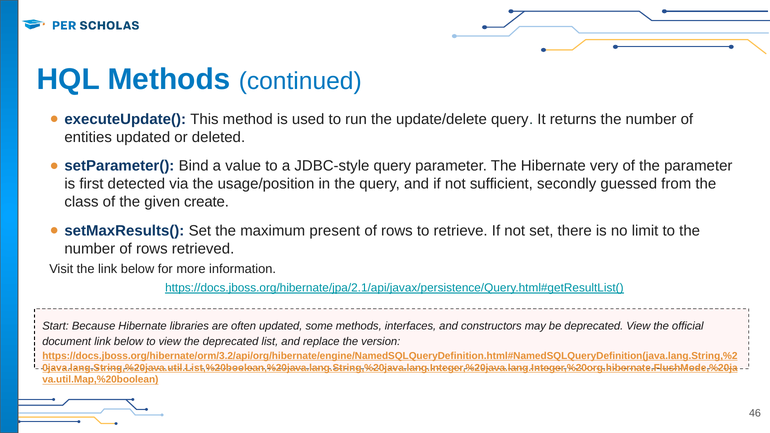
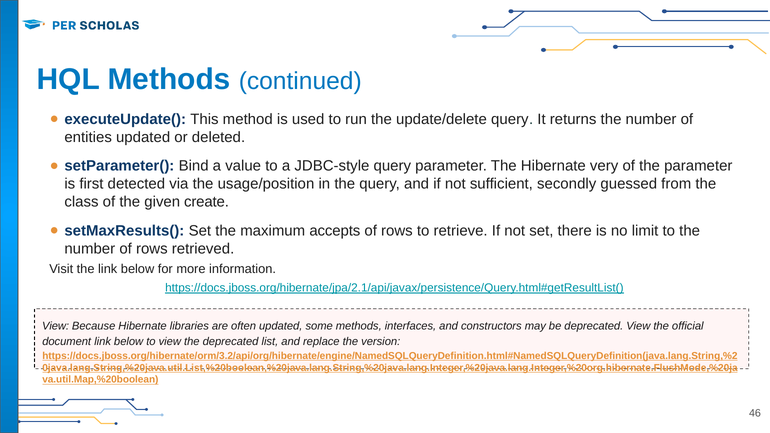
present: present -> accepts
Start at (56, 326): Start -> View
